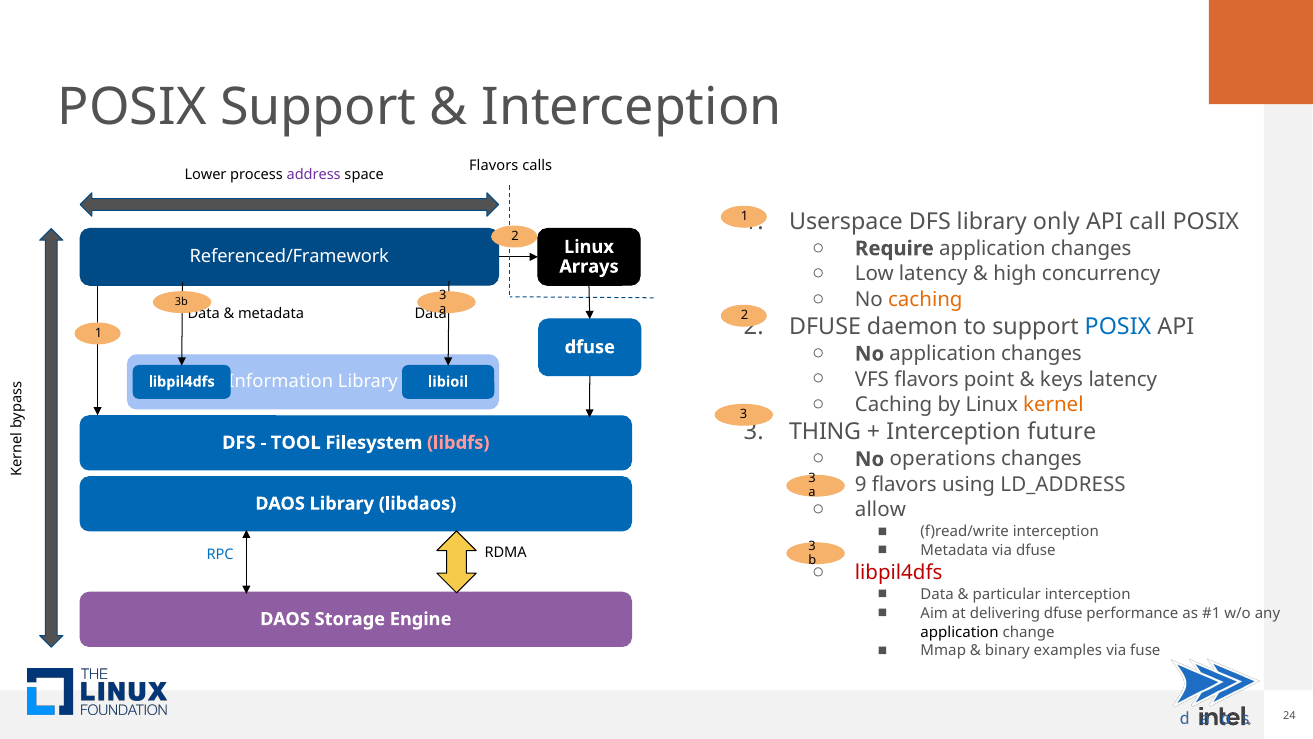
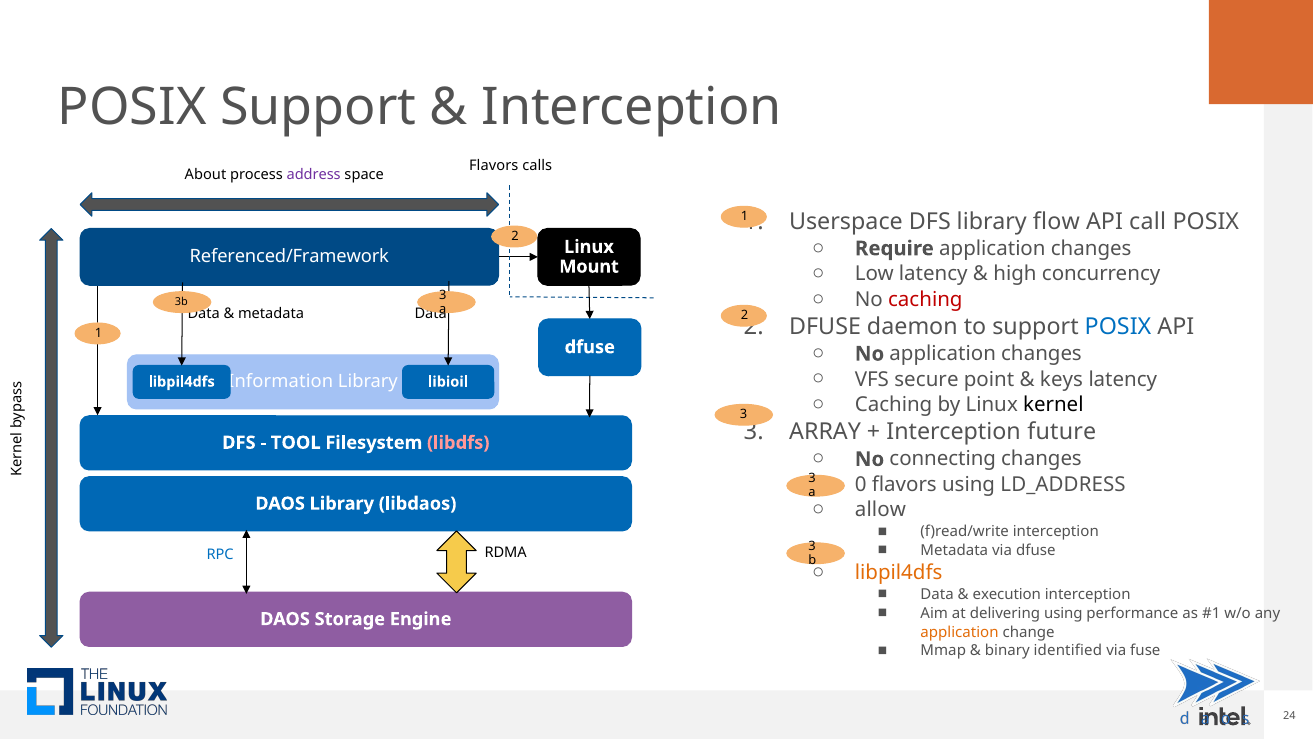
Lower: Lower -> About
only: only -> flow
Arrays: Arrays -> Mount
caching at (925, 299) colour: orange -> red
VFS flavors: flavors -> secure
kernel colour: orange -> black
THING: THING -> ARRAY
operations: operations -> connecting
9: 9 -> 0
libpil4dfs at (899, 573) colour: red -> orange
particular: particular -> execution
delivering dfuse: dfuse -> using
application at (960, 632) colour: black -> orange
examples: examples -> identified
